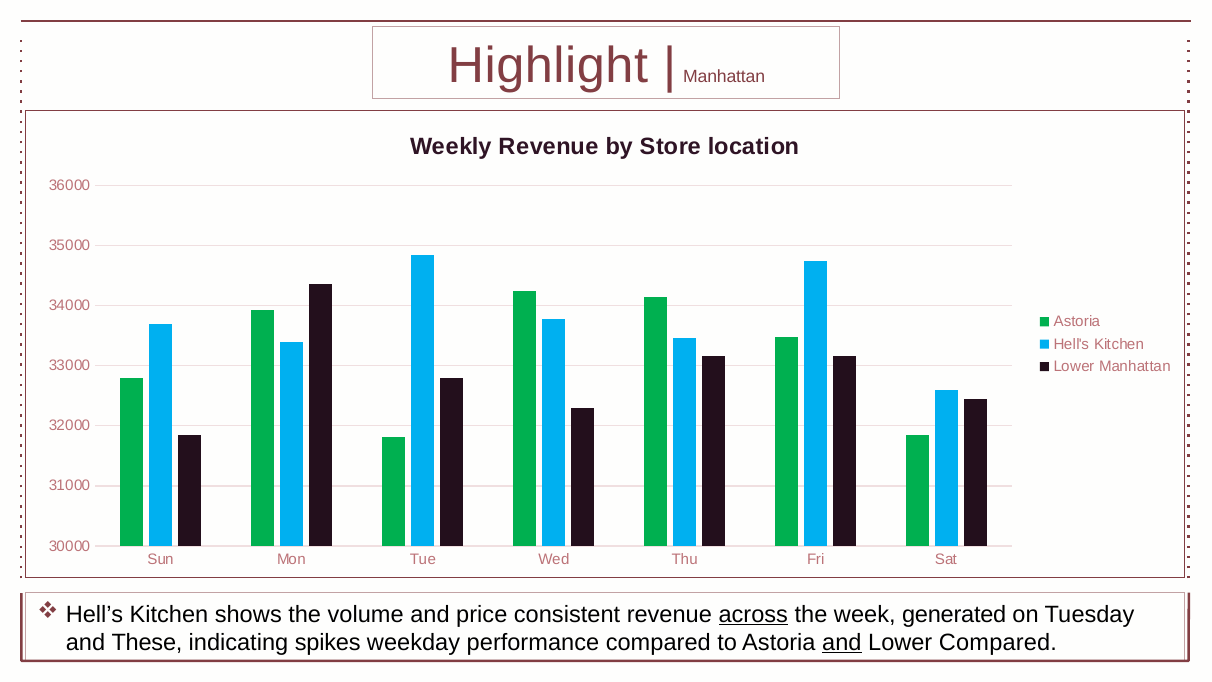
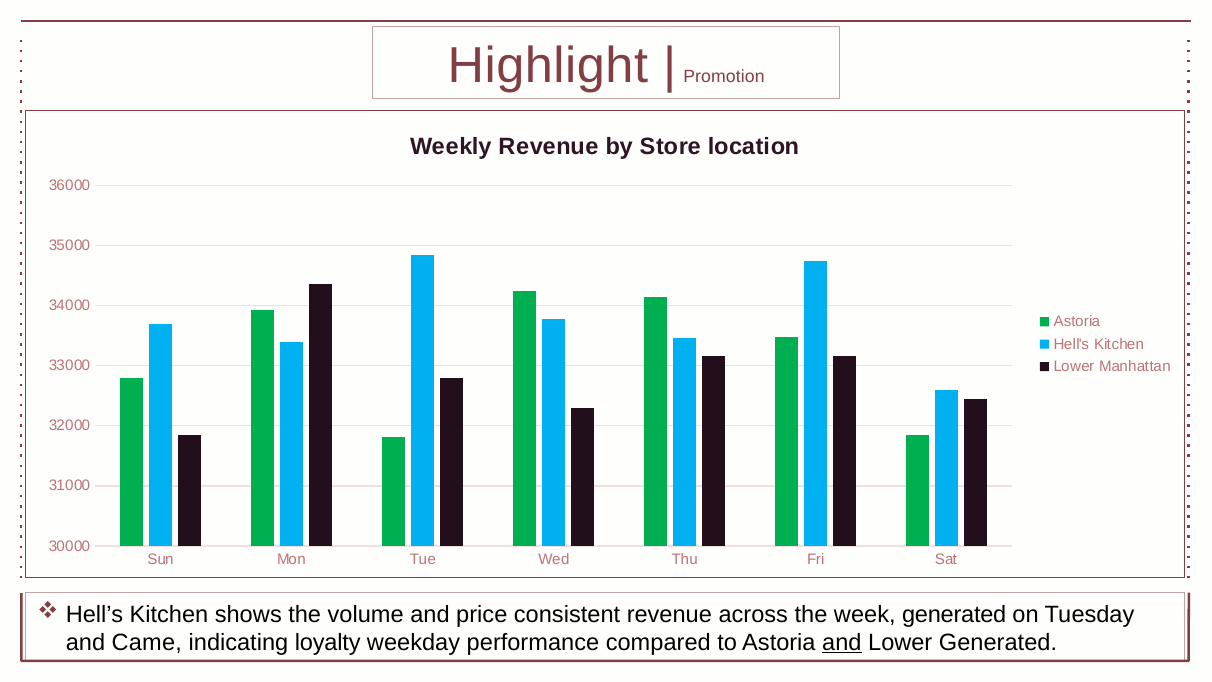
Manhattan at (724, 77): Manhattan -> Promotion
across underline: present -> none
These: These -> Came
spikes: spikes -> loyalty
Lower Compared: Compared -> Generated
